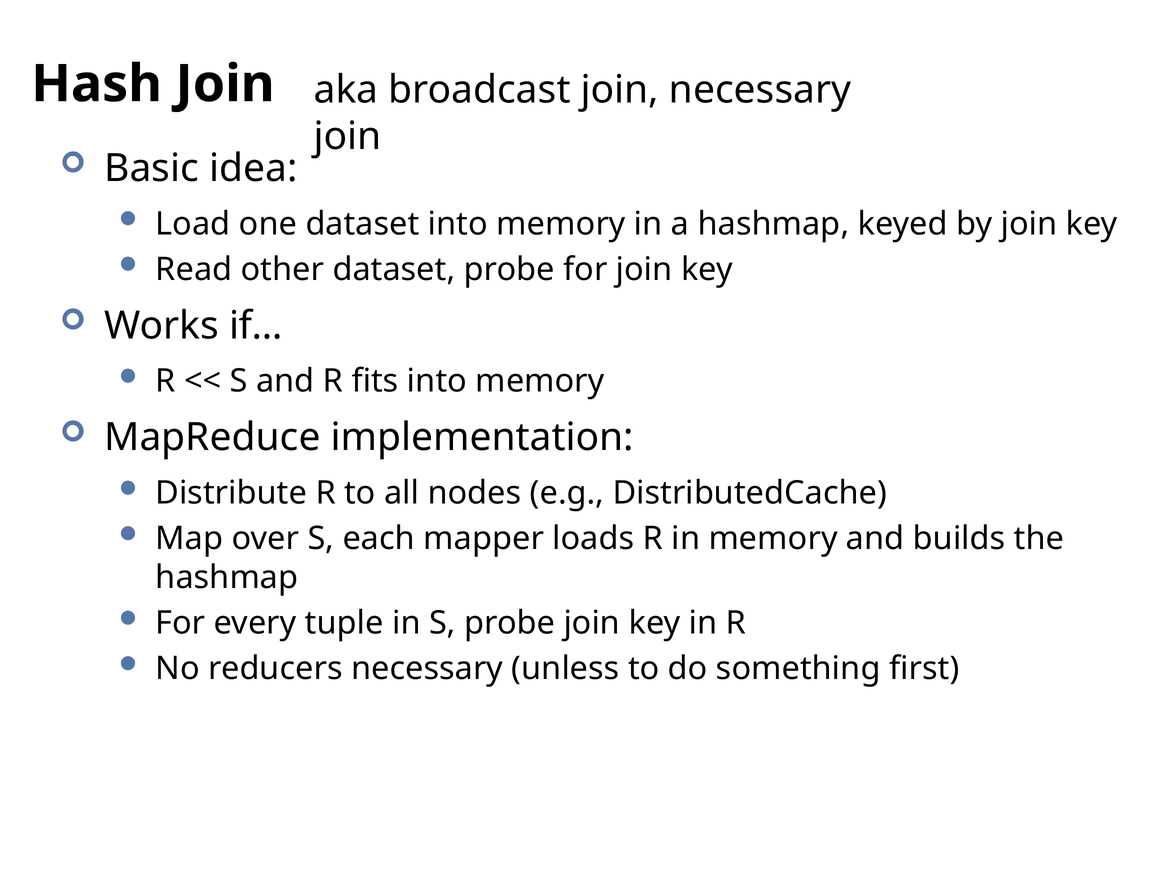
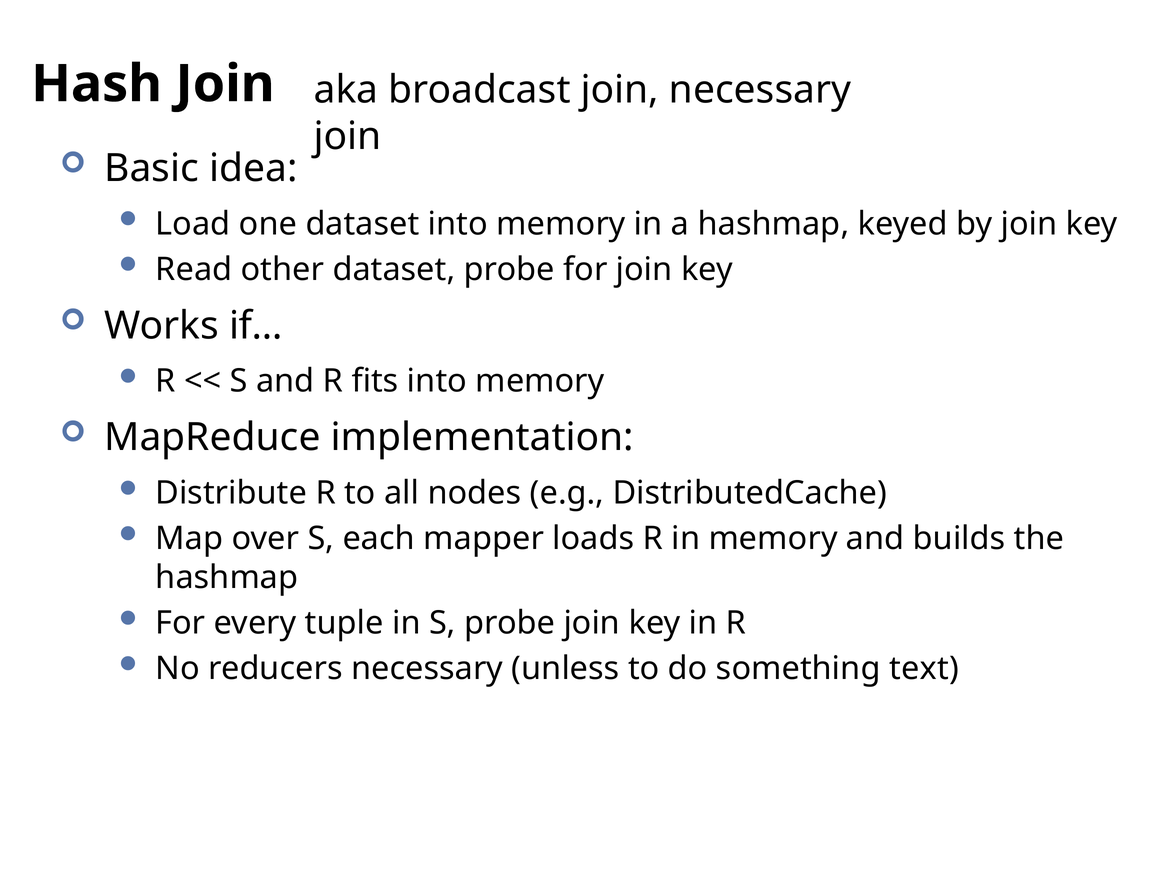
first: first -> text
